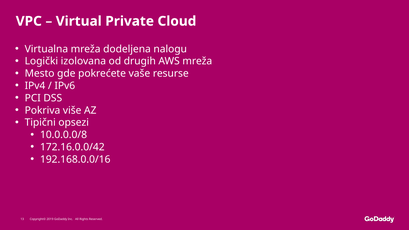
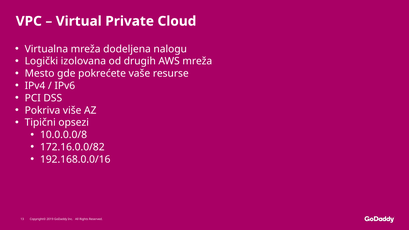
172.16.0.0/42: 172.16.0.0/42 -> 172.16.0.0/82
